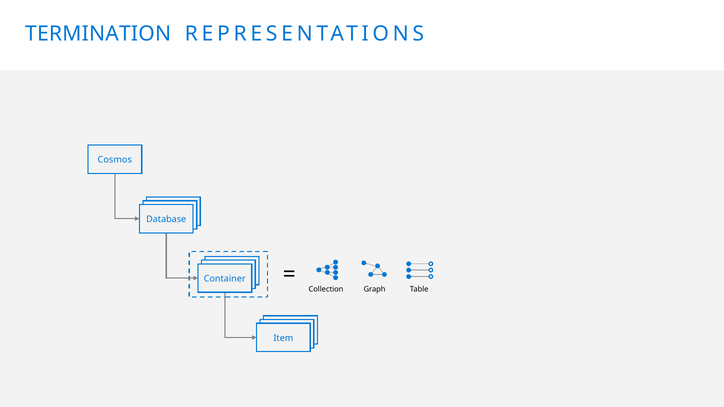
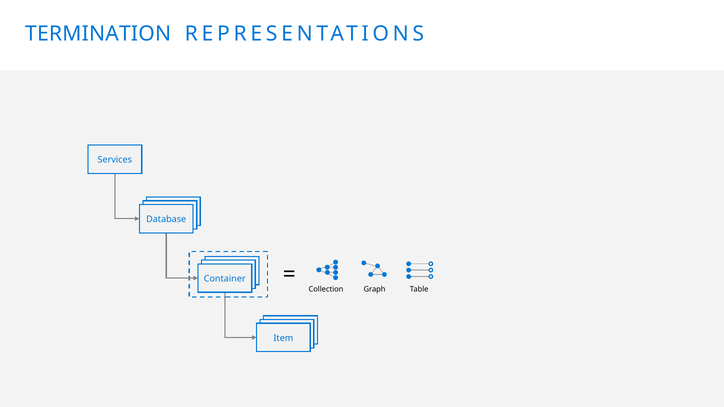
Cosmos: Cosmos -> Services
